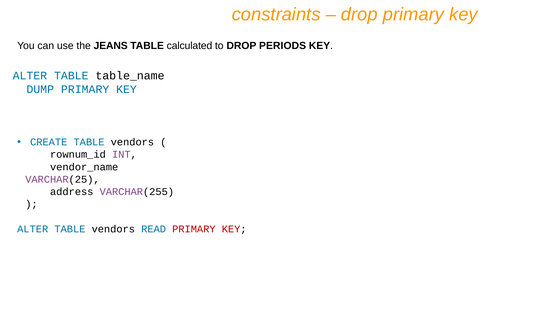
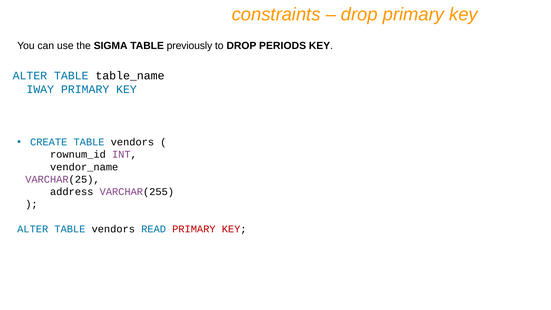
JEANS: JEANS -> SIGMA
calculated: calculated -> previously
DUMP: DUMP -> IWAY
